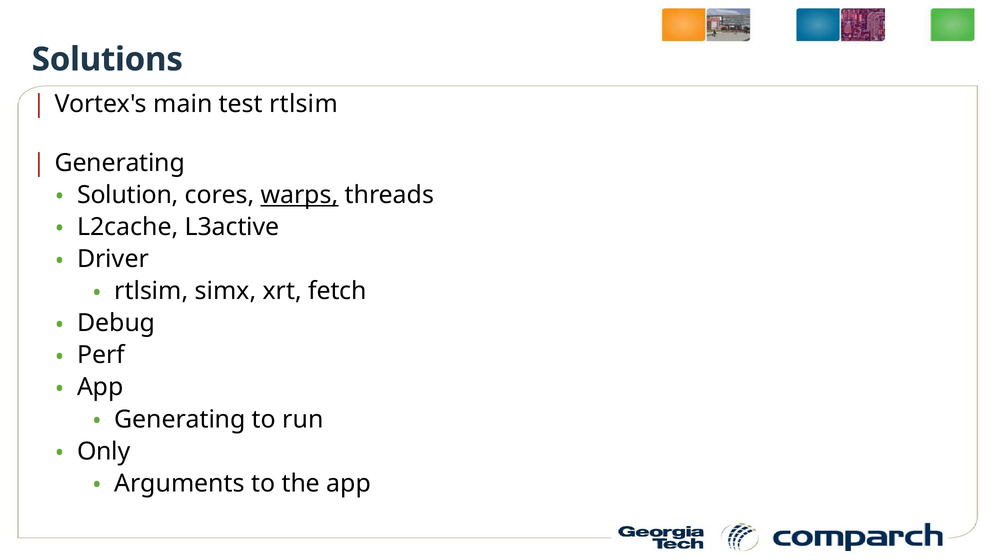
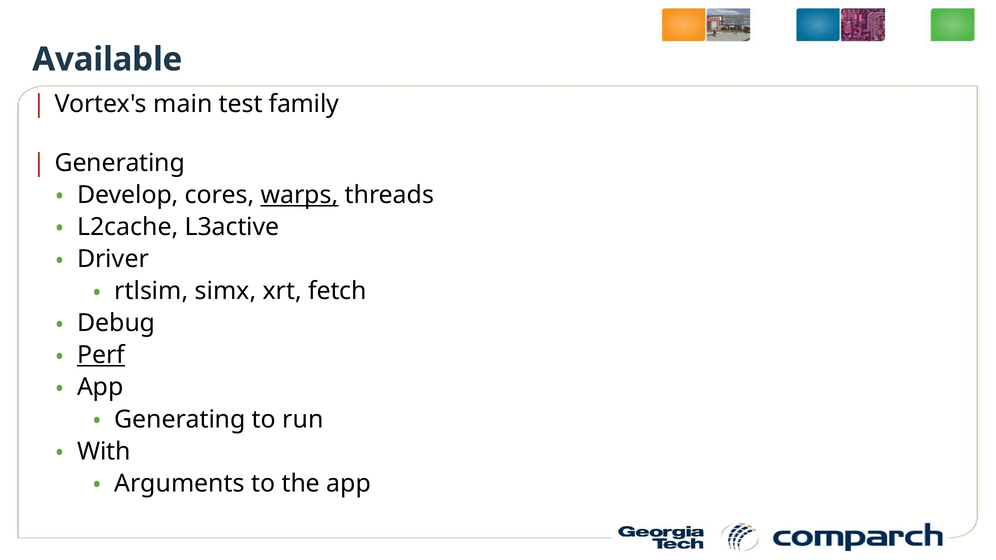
Solutions: Solutions -> Available
test rtlsim: rtlsim -> family
Solution: Solution -> Develop
Perf underline: none -> present
Only: Only -> With
